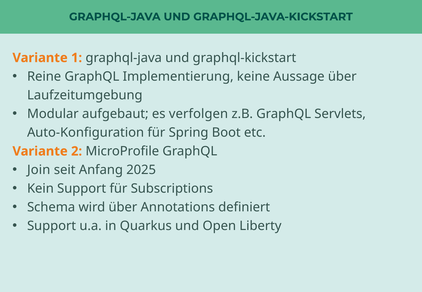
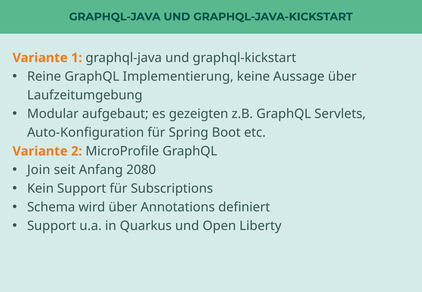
verfolgen: verfolgen -> gezeigten
2025: 2025 -> 2080
